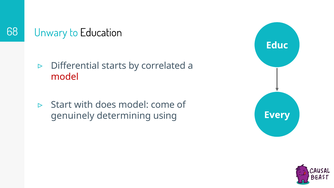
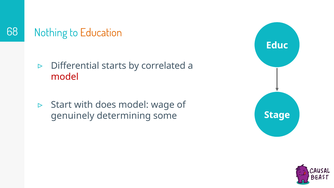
Unwary: Unwary -> Nothing
Education colour: black -> orange
come: come -> wage
using: using -> some
Every: Every -> Stage
